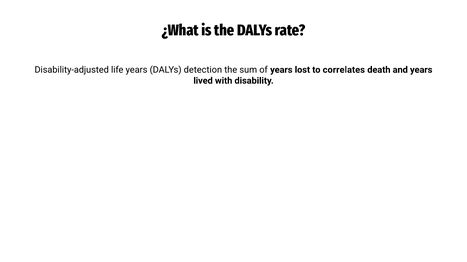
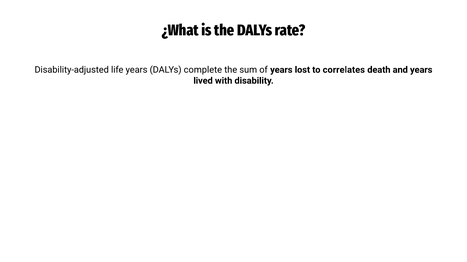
detection: detection -> complete
